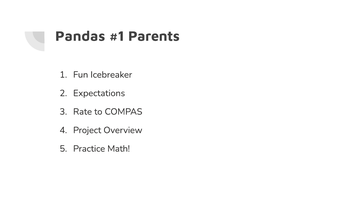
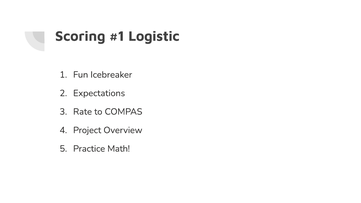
Pandas: Pandas -> Scoring
Parents: Parents -> Logistic
